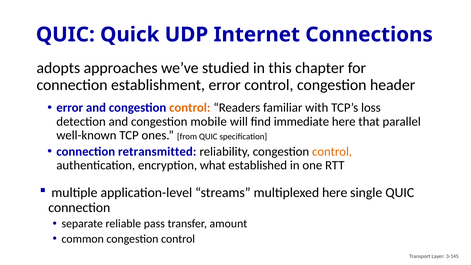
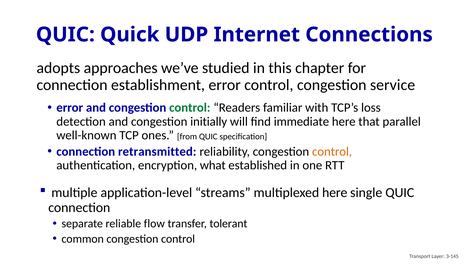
header: header -> service
control at (190, 108) colour: orange -> green
mobile: mobile -> initially
pass: pass -> flow
amount: amount -> tolerant
